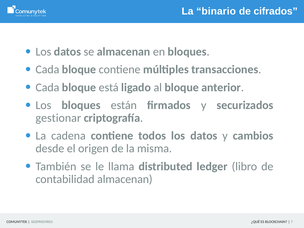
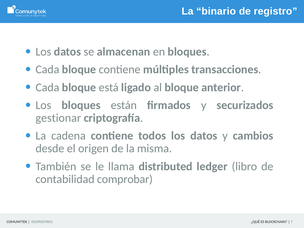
cifrados: cifrados -> registro
contabilidad almacenan: almacenan -> comprobar
